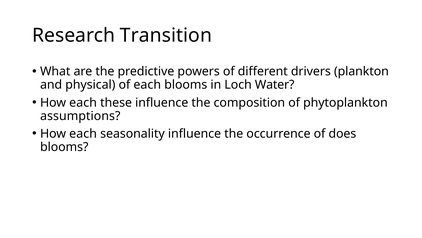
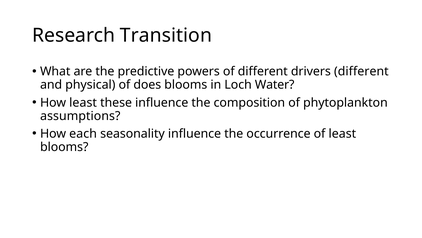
drivers plankton: plankton -> different
of each: each -> does
each at (83, 102): each -> least
of does: does -> least
